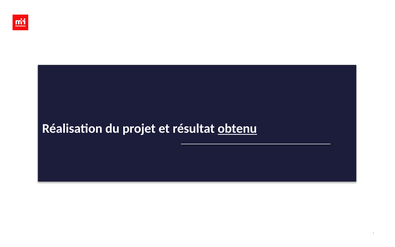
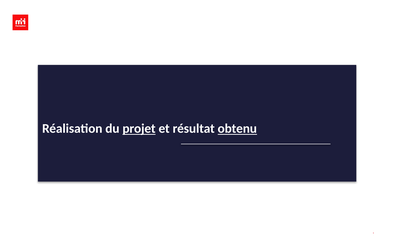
projet underline: none -> present
